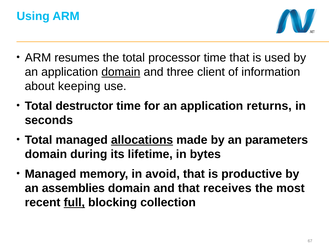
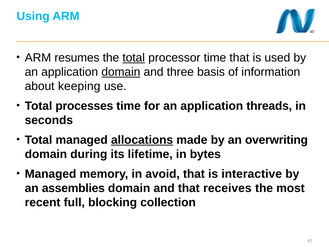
total at (134, 58) underline: none -> present
client: client -> basis
destructor: destructor -> processes
returns: returns -> threads
parameters: parameters -> overwriting
productive: productive -> interactive
full underline: present -> none
